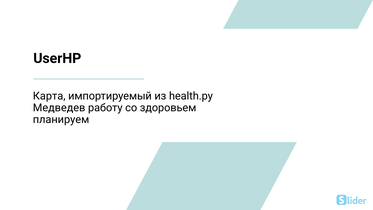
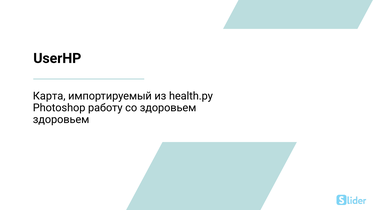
Медведев: Медведев -> Photoshop
планируем at (61, 119): планируем -> здоровьем
